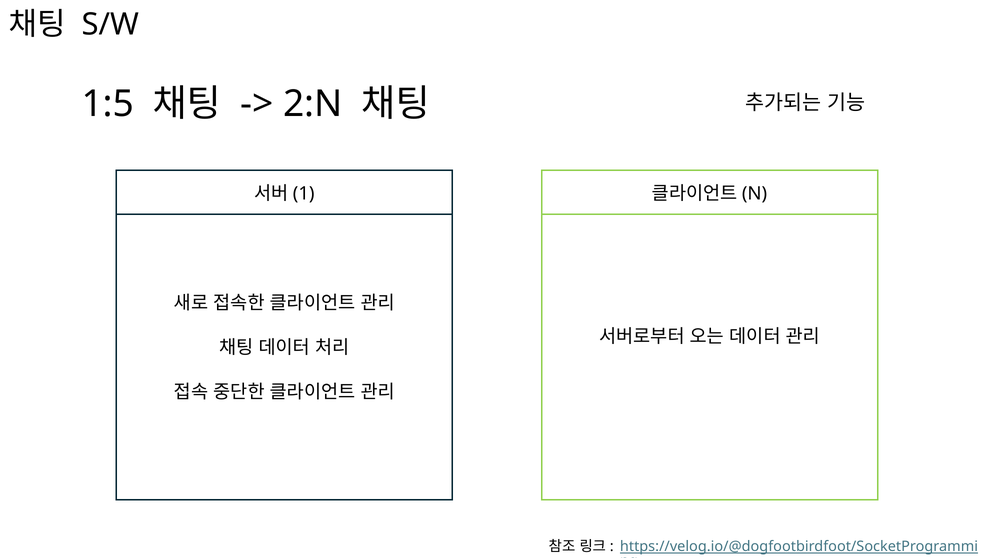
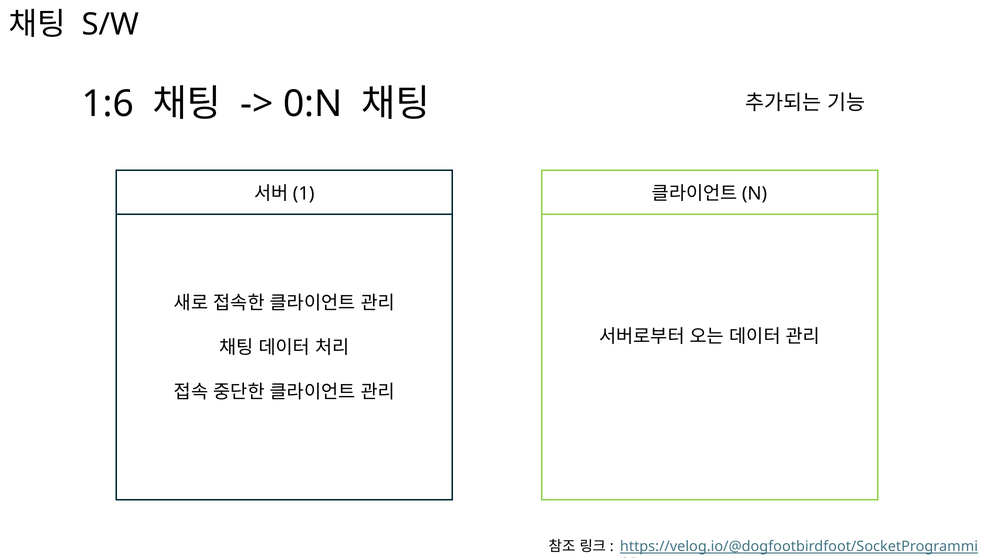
1:5: 1:5 -> 1:6
2:N: 2:N -> 0:N
